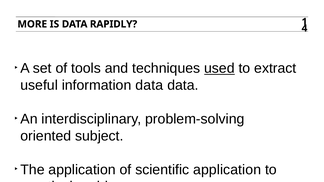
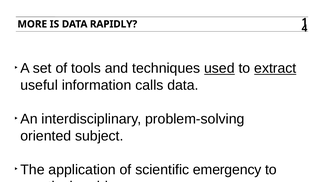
extract underline: none -> present
information data: data -> calls
scientific application: application -> emergency
